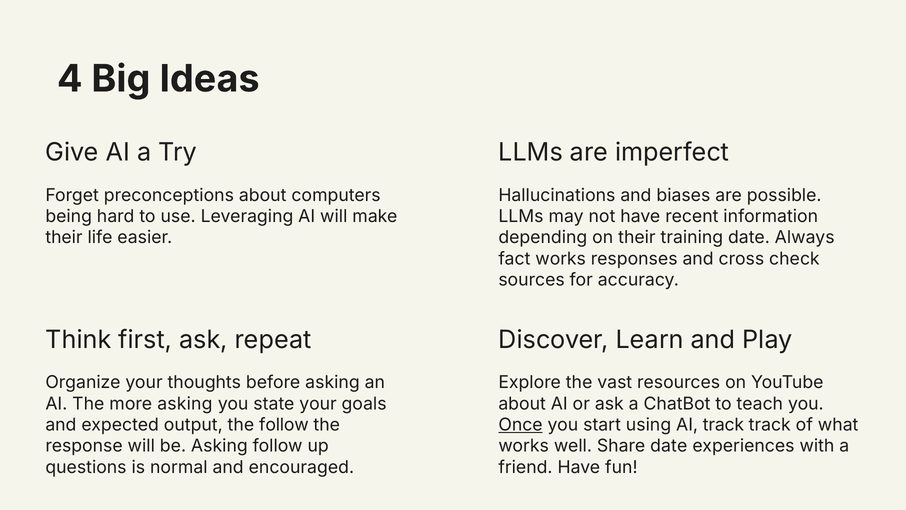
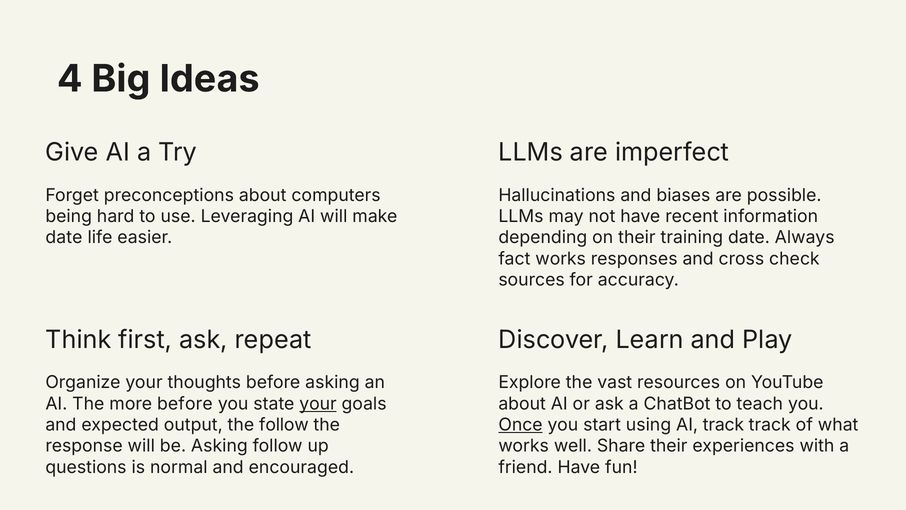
their at (64, 237): their -> date
more asking: asking -> before
your at (318, 404) underline: none -> present
Share date: date -> their
